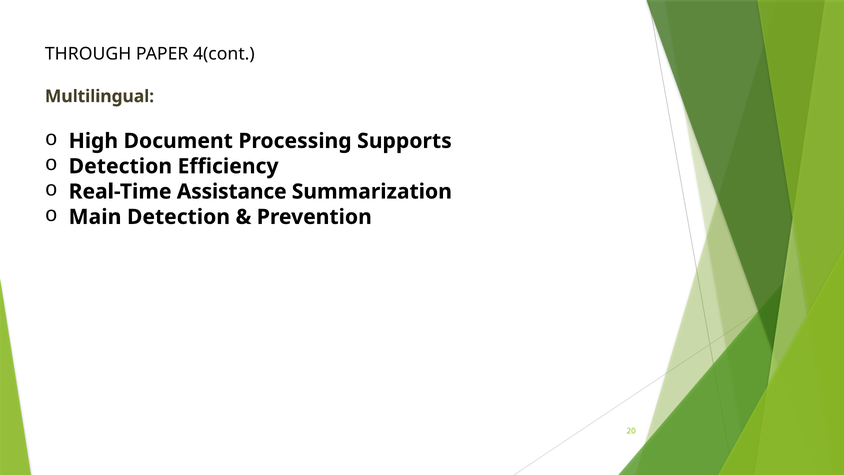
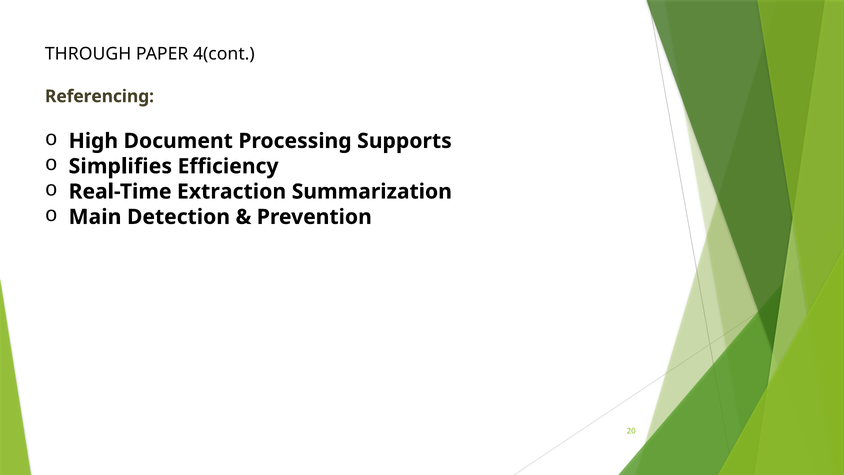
Multilingual: Multilingual -> Referencing
Detection at (120, 166): Detection -> Simplifies
Assistance: Assistance -> Extraction
